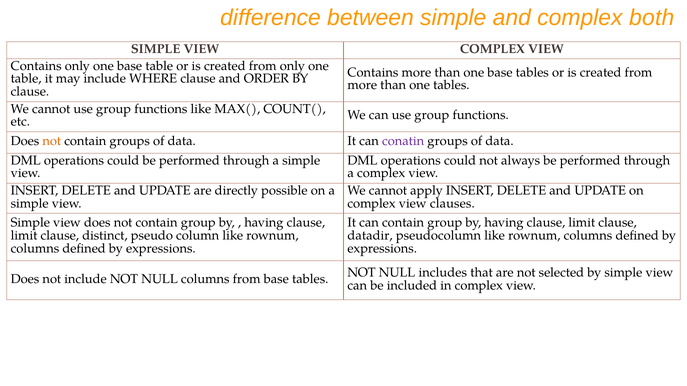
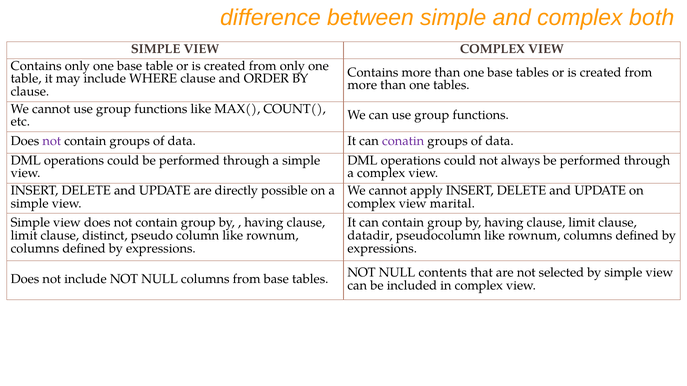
not at (52, 141) colour: orange -> purple
clauses: clauses -> marital
includes: includes -> contents
